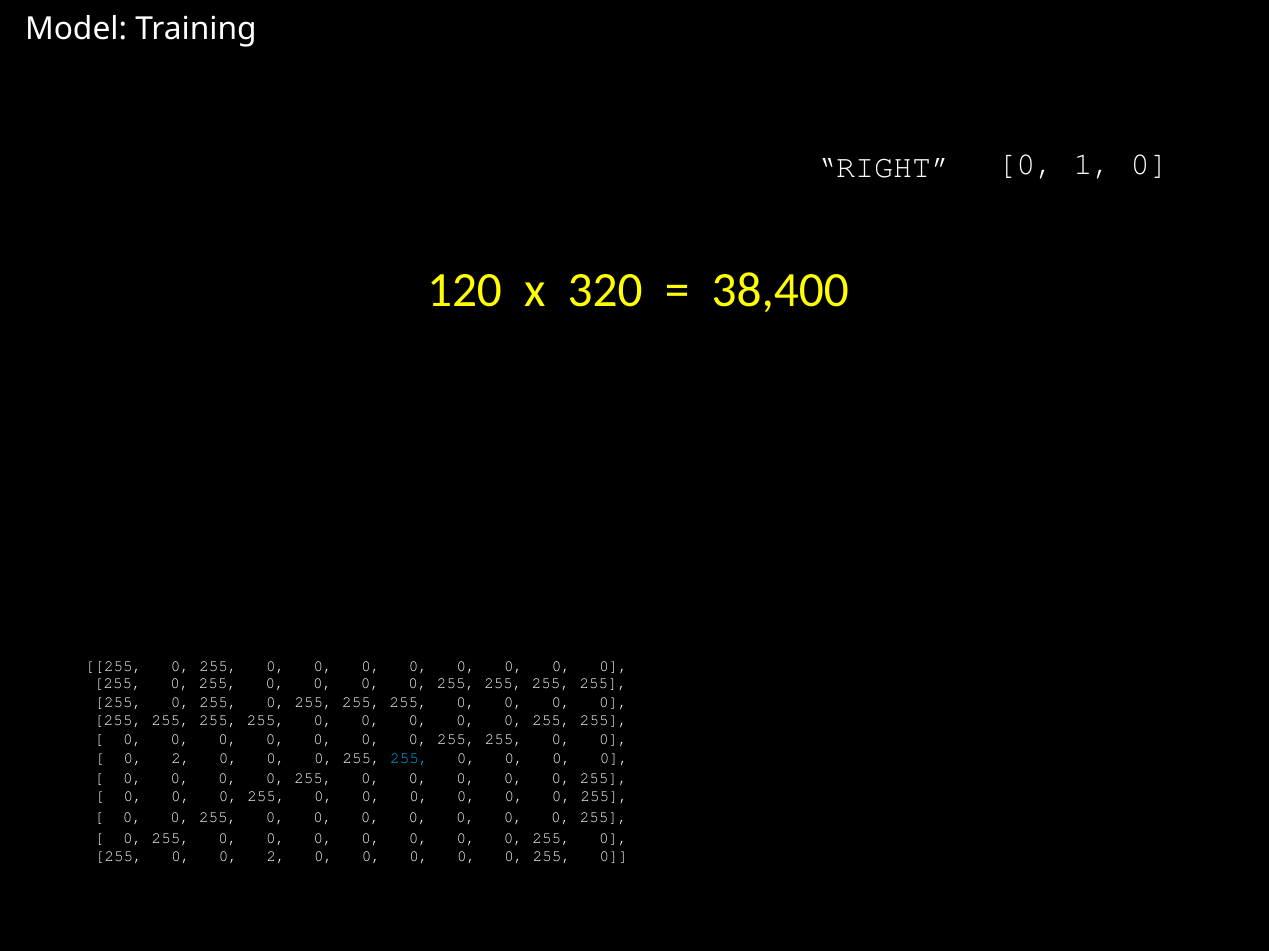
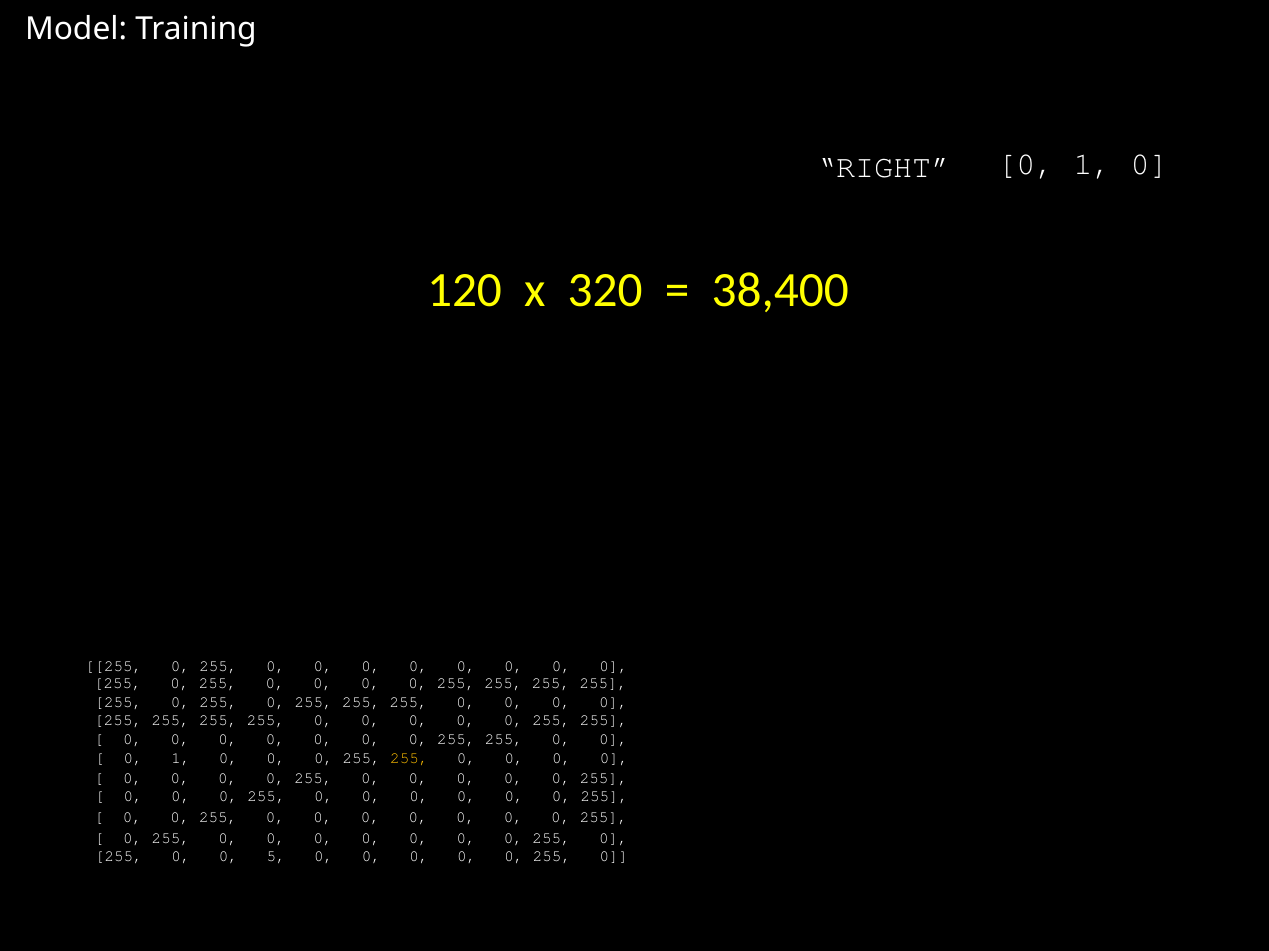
2 at (181, 759): 2 -> 1
255 at (409, 759) colour: light blue -> yellow
0 0 2: 2 -> 5
